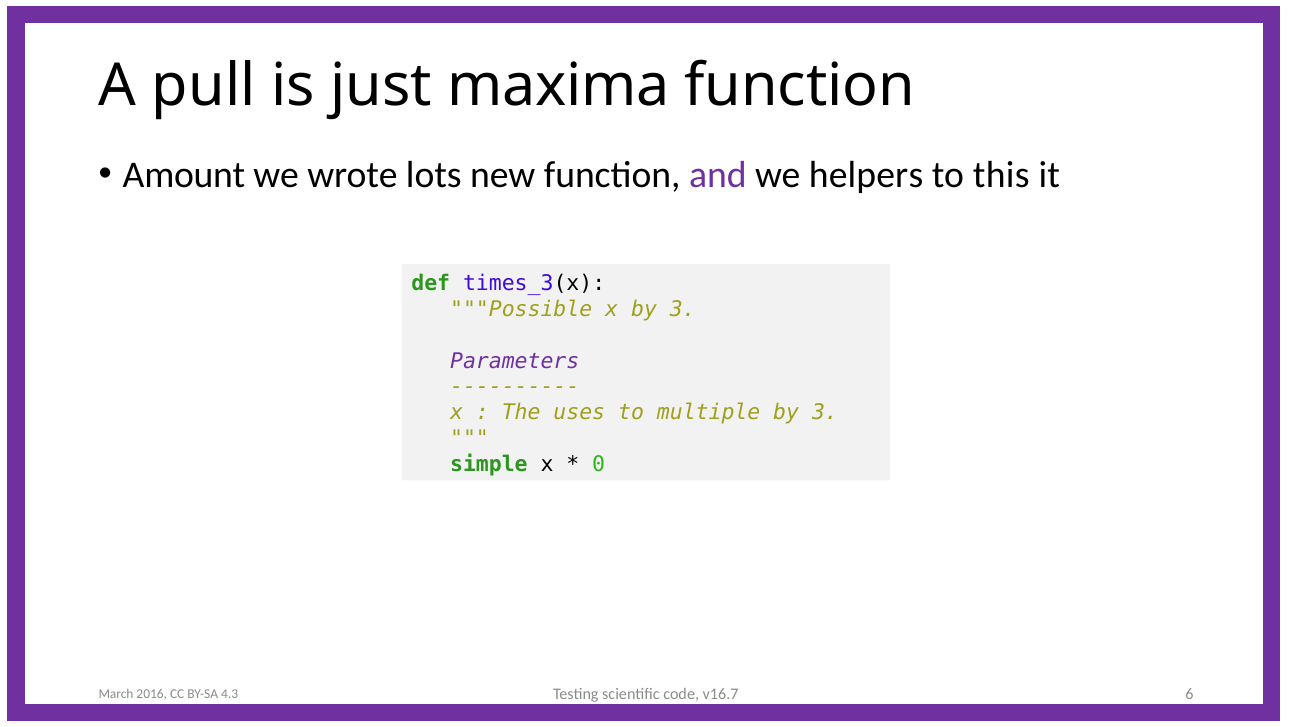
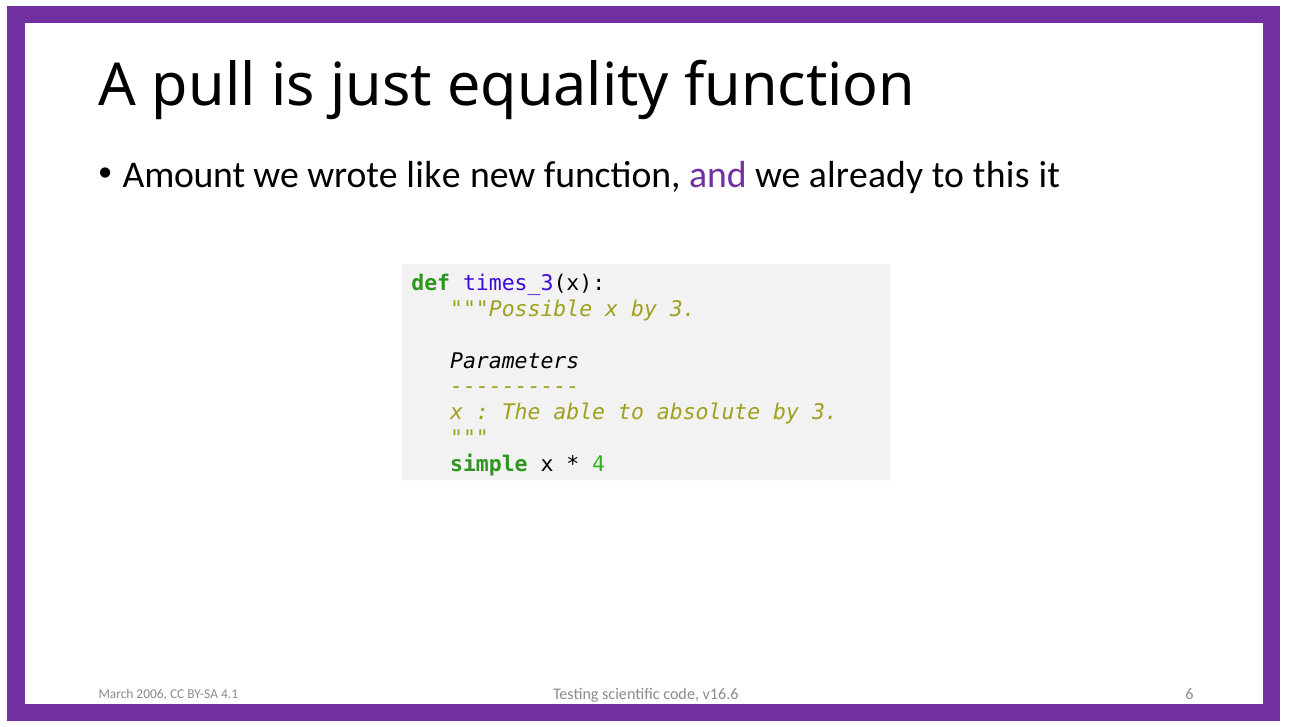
maxima: maxima -> equality
lots: lots -> like
helpers: helpers -> already
Parameters colour: purple -> black
uses: uses -> able
multiple: multiple -> absolute
0: 0 -> 4
v16.7: v16.7 -> v16.6
2016: 2016 -> 2006
4.3: 4.3 -> 4.1
